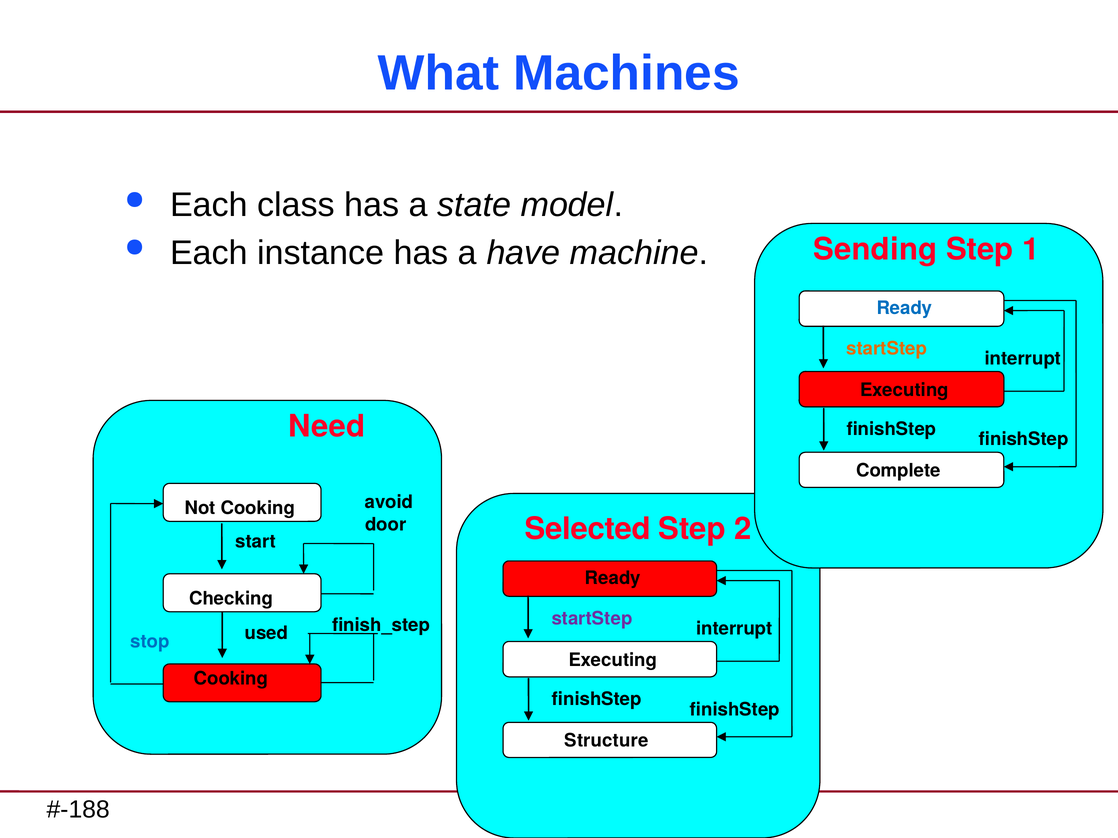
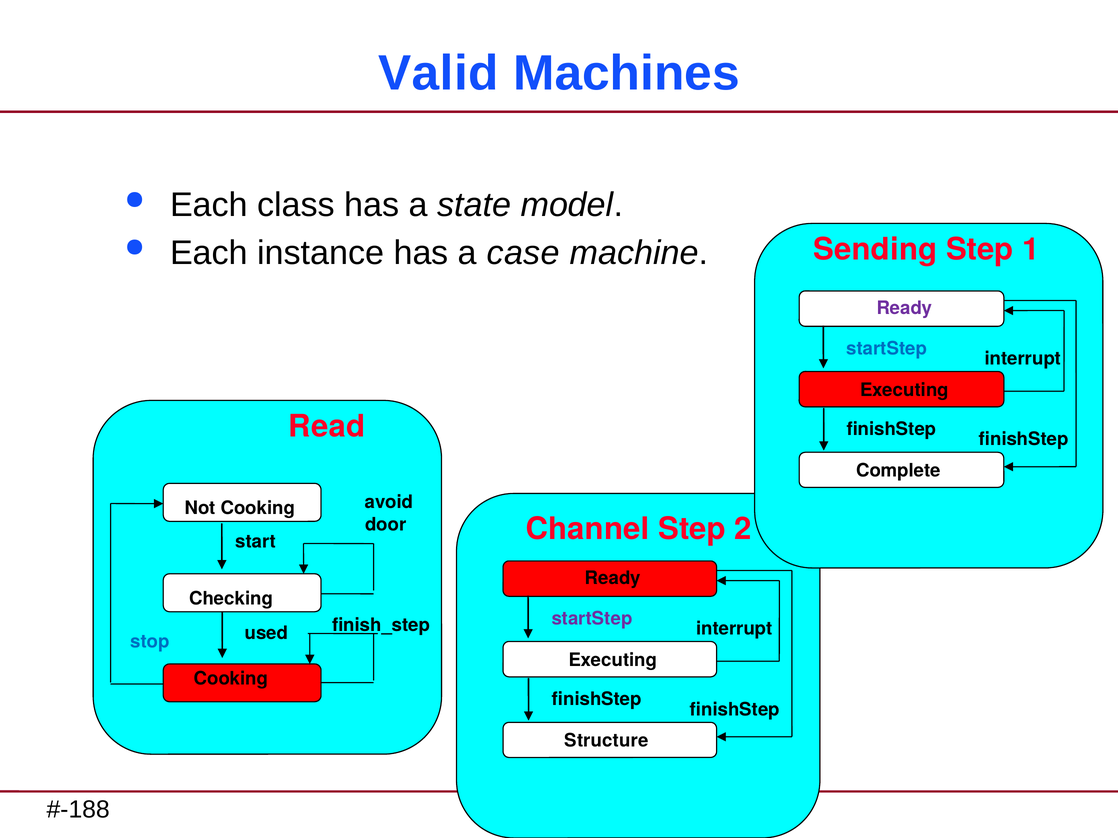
What: What -> Valid
have: have -> case
Ready at (904, 308) colour: blue -> purple
startStep at (887, 349) colour: orange -> blue
Need: Need -> Read
Selected: Selected -> Channel
